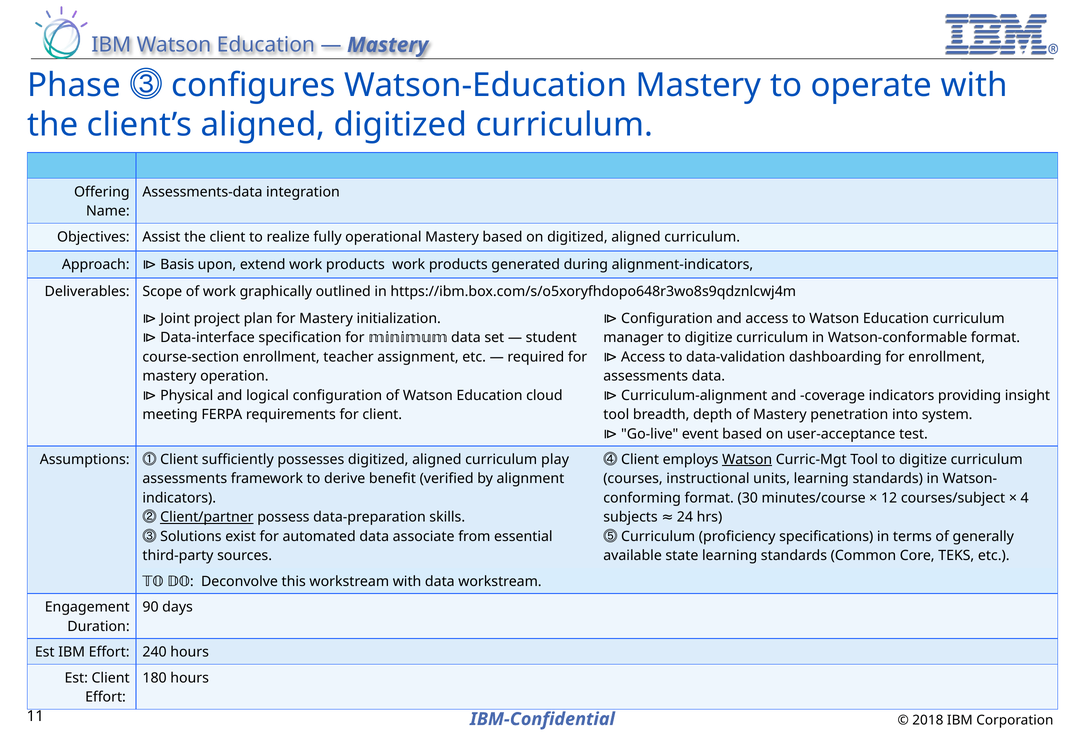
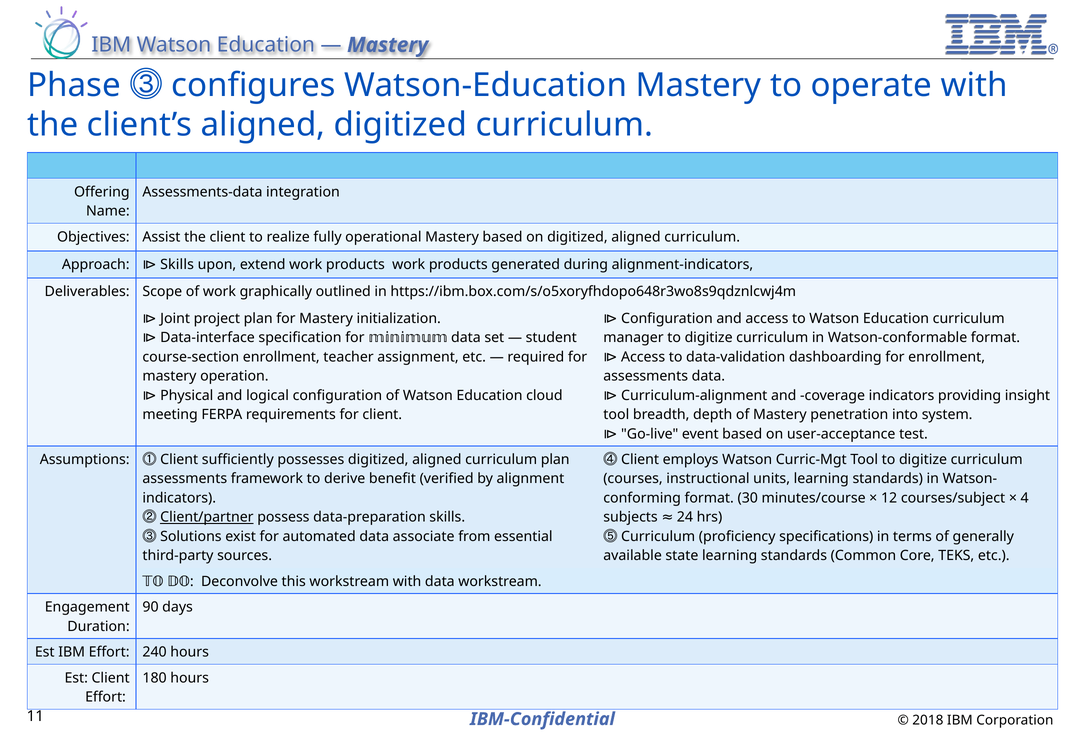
Basis at (177, 265): Basis -> Skills
Watson at (747, 460) underline: present -> none
curriculum play: play -> plan
